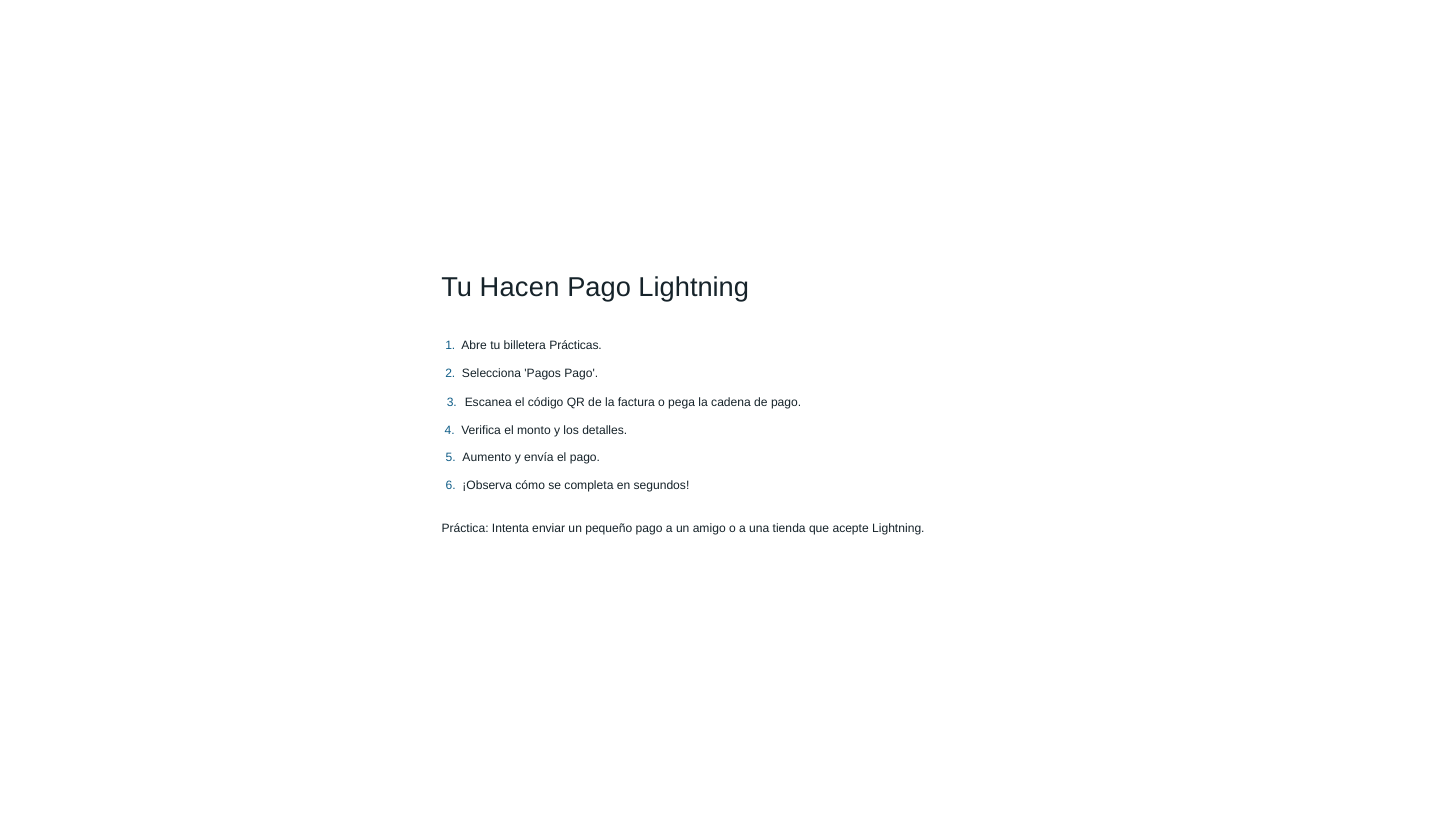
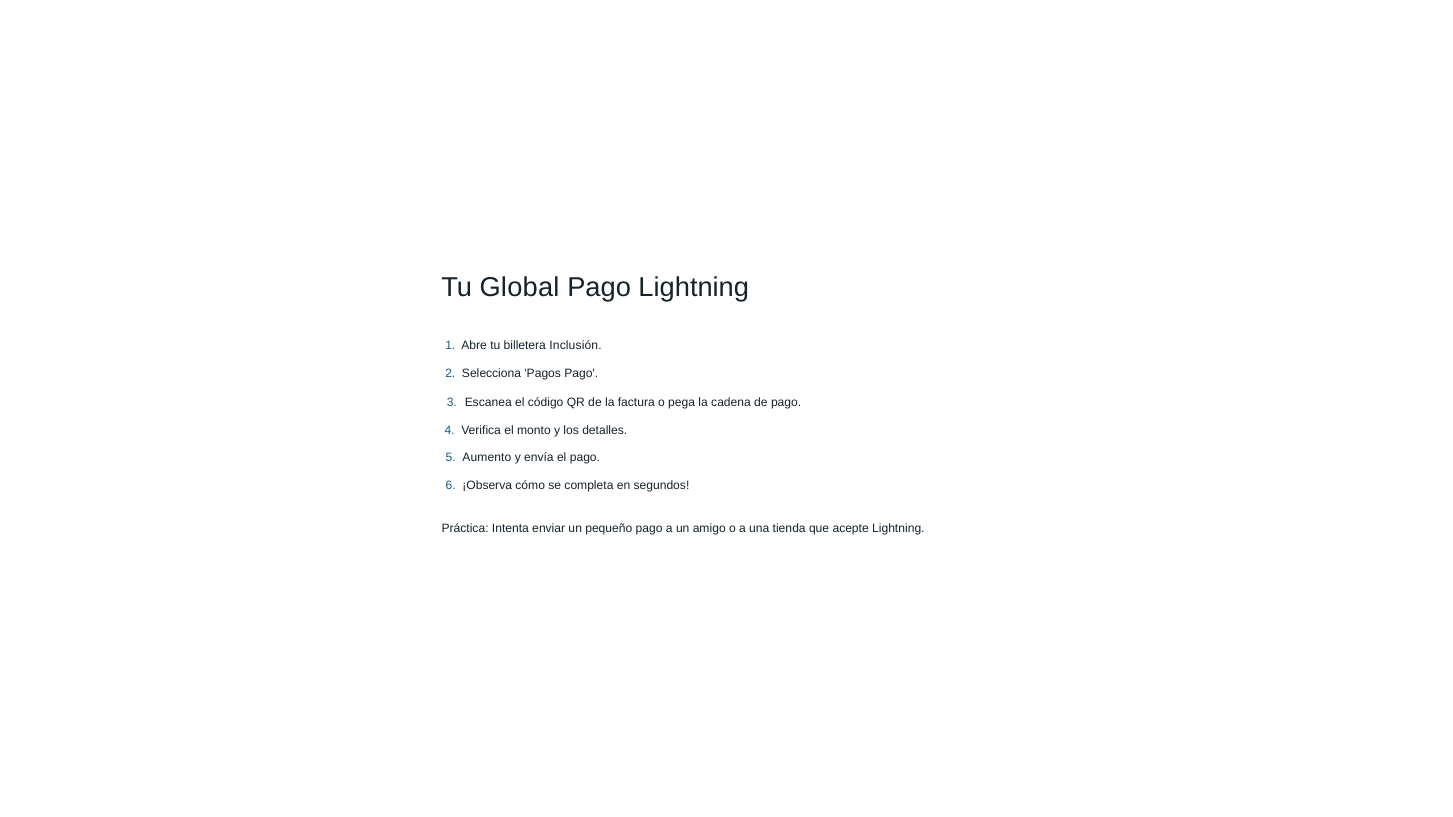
Hacen: Hacen -> Global
Prácticas: Prácticas -> Inclusión
